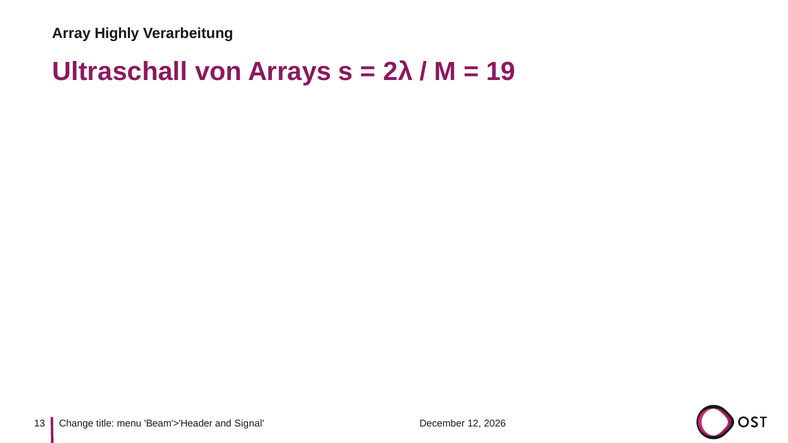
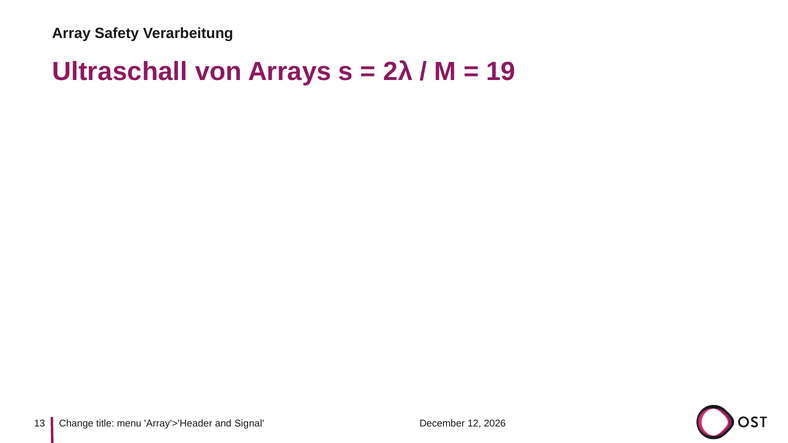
Highly: Highly -> Safety
Beam'>'Header: Beam'>'Header -> Array'>'Header
